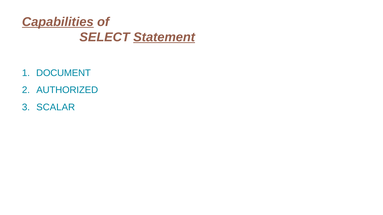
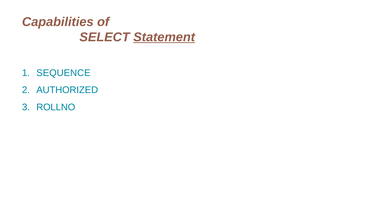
Capabilities underline: present -> none
DOCUMENT: DOCUMENT -> SEQUENCE
SCALAR: SCALAR -> ROLLNO
